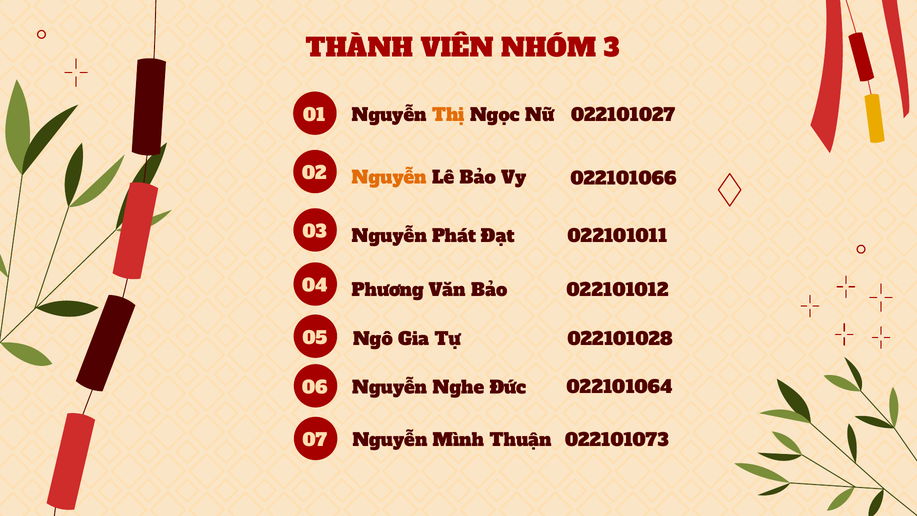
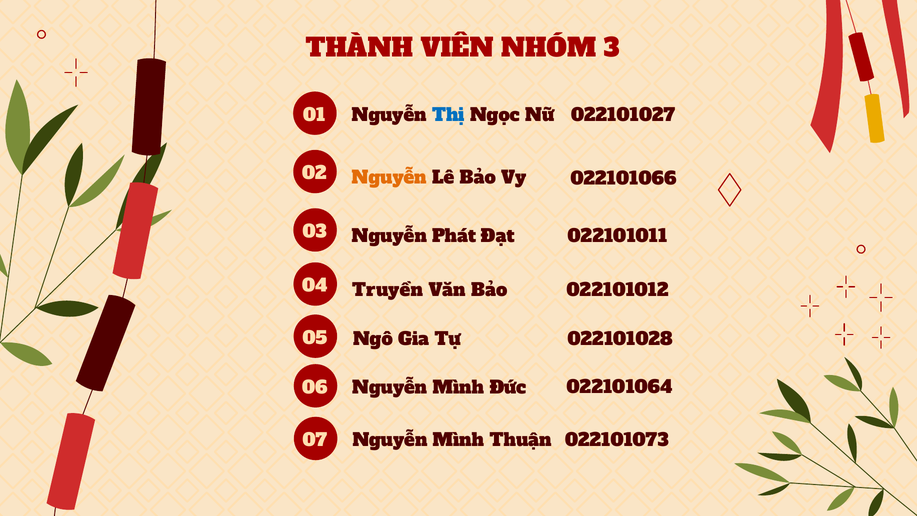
Thị colour: orange -> blue
Phương: Phương -> Truyền
06 Nguyễn Nghe: Nghe -> Mình
